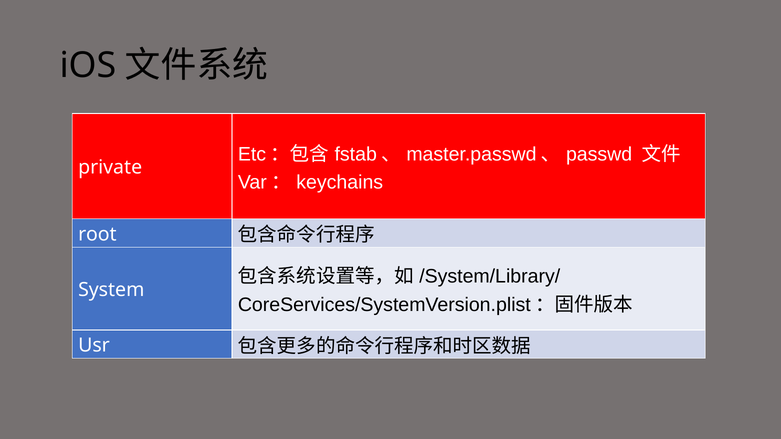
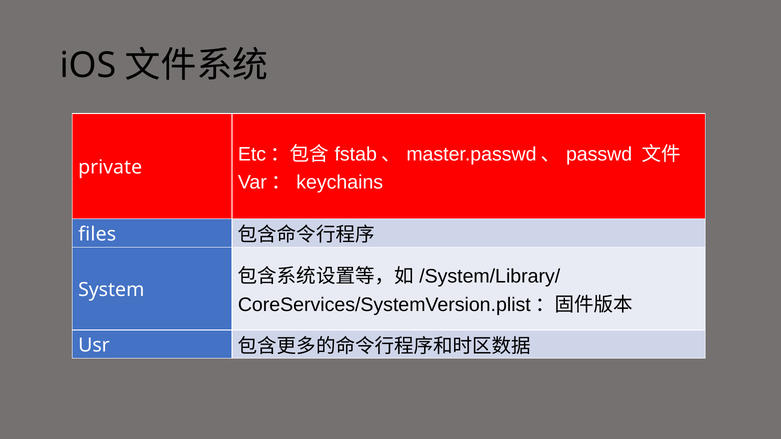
root: root -> files
